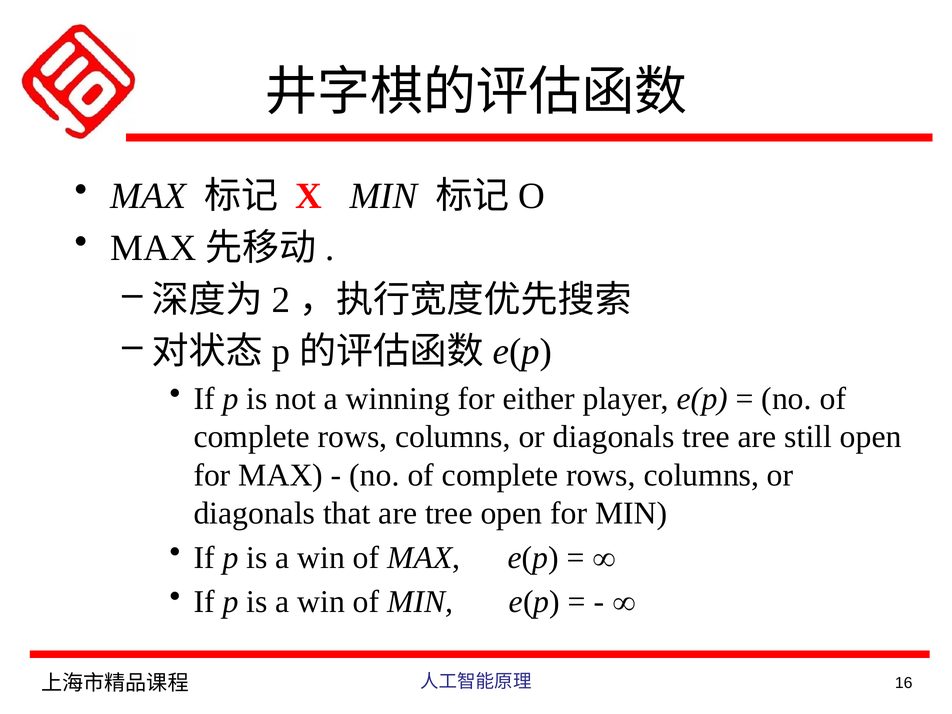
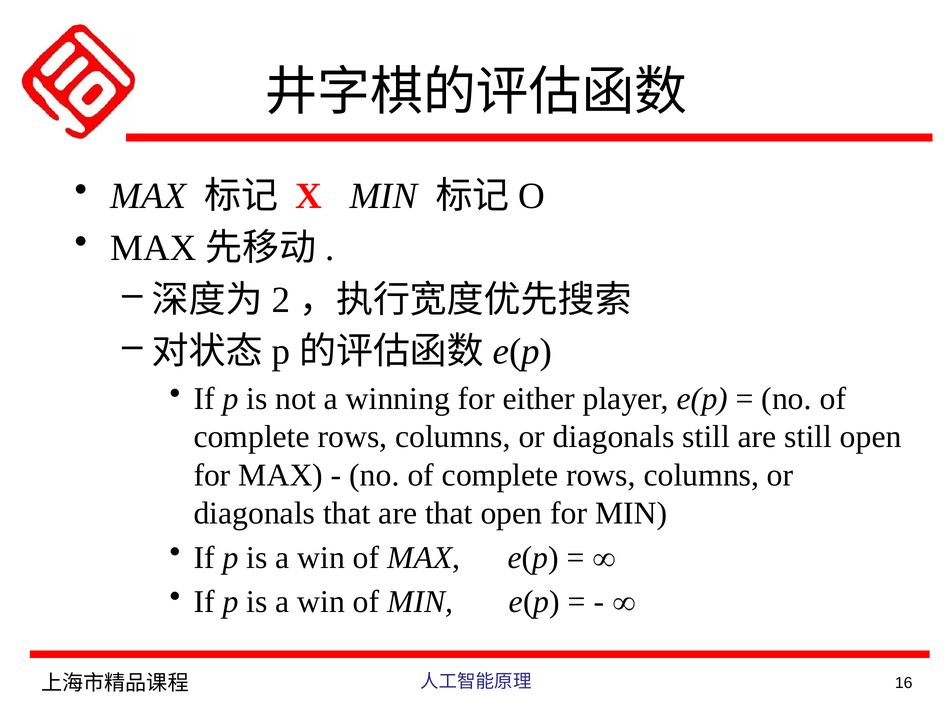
diagonals tree: tree -> still
are tree: tree -> that
